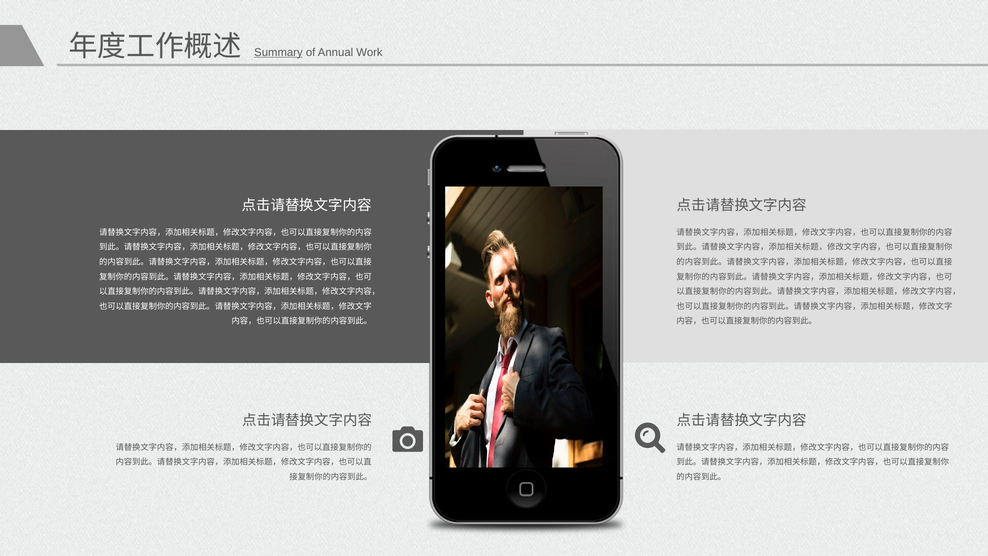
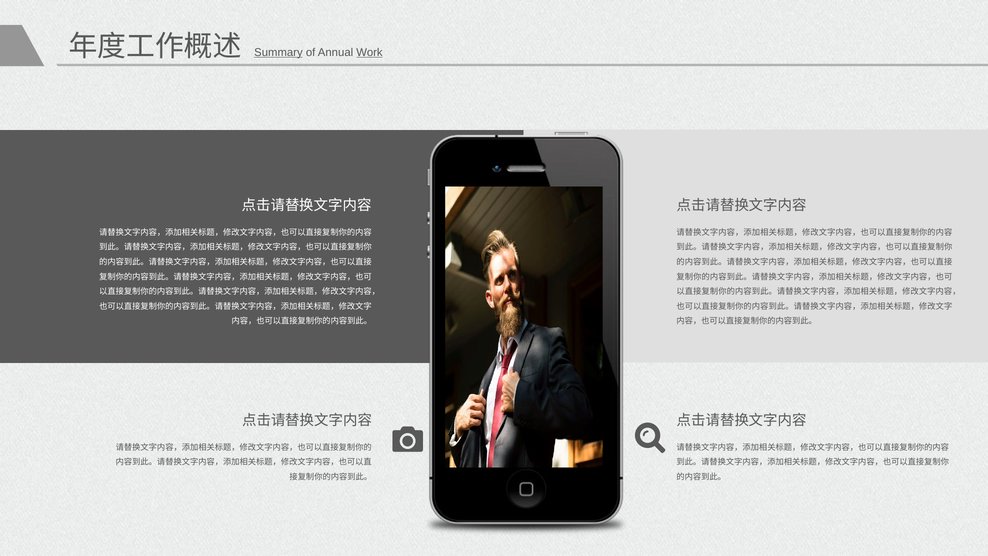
Work underline: none -> present
